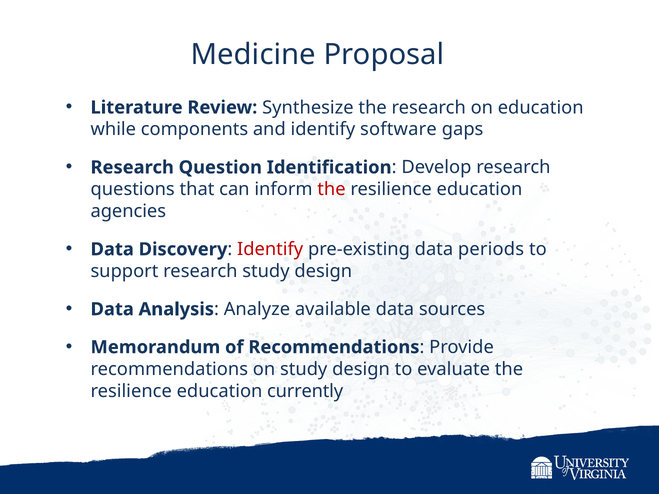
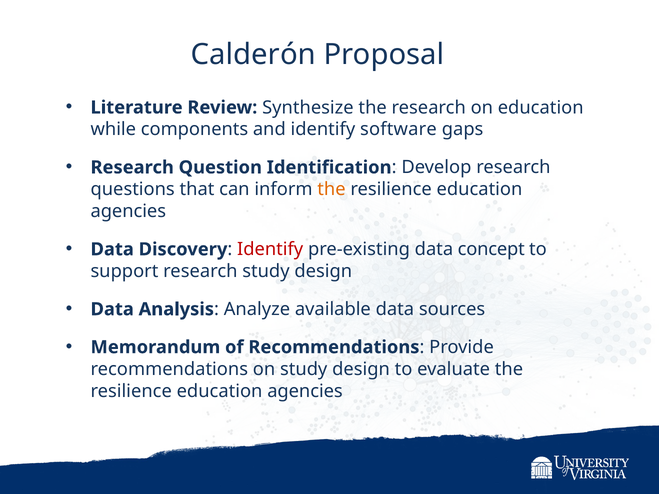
Medicine: Medicine -> Calderón
the at (331, 189) colour: red -> orange
periods: periods -> concept
currently at (305, 391): currently -> agencies
